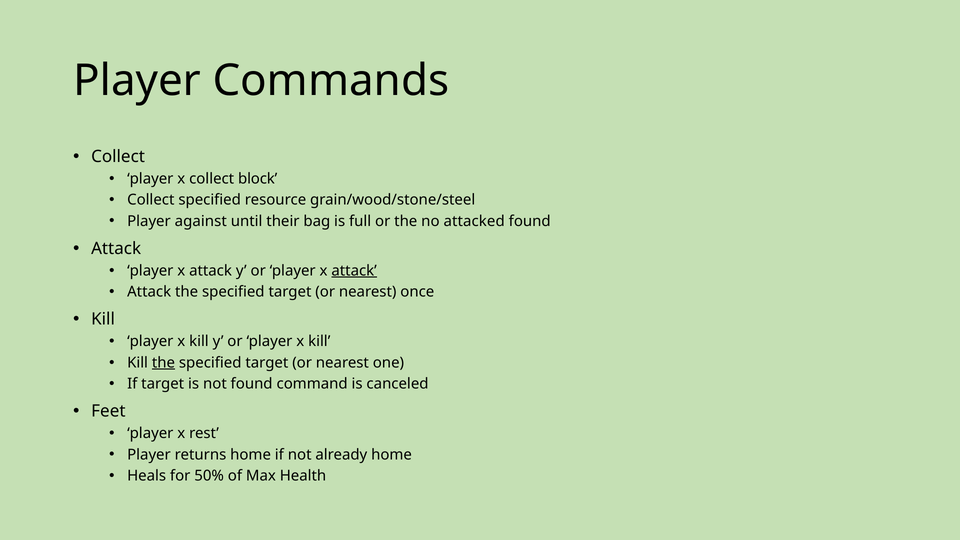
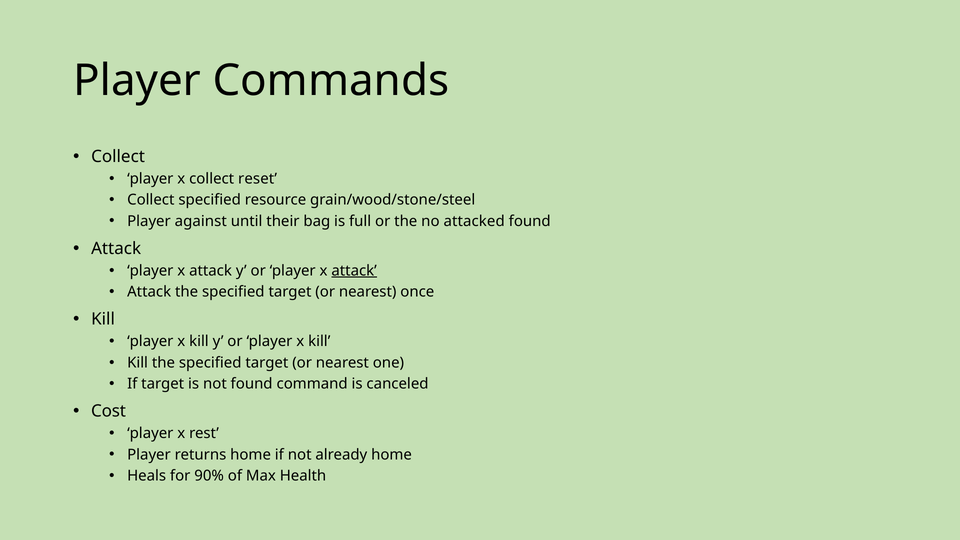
block: block -> reset
the at (163, 363) underline: present -> none
Feet: Feet -> Cost
50%: 50% -> 90%
